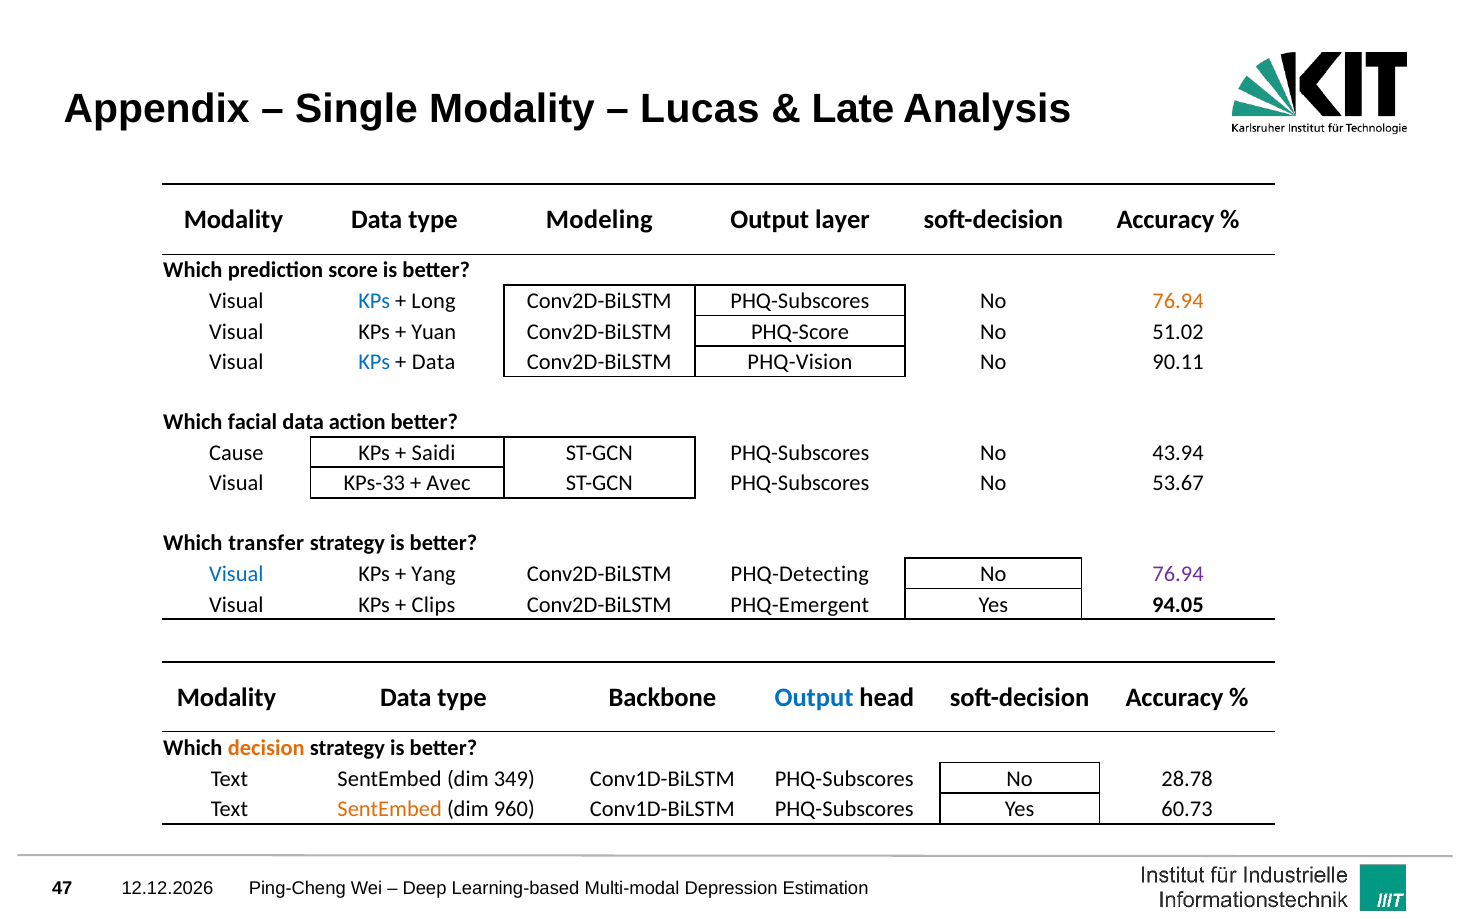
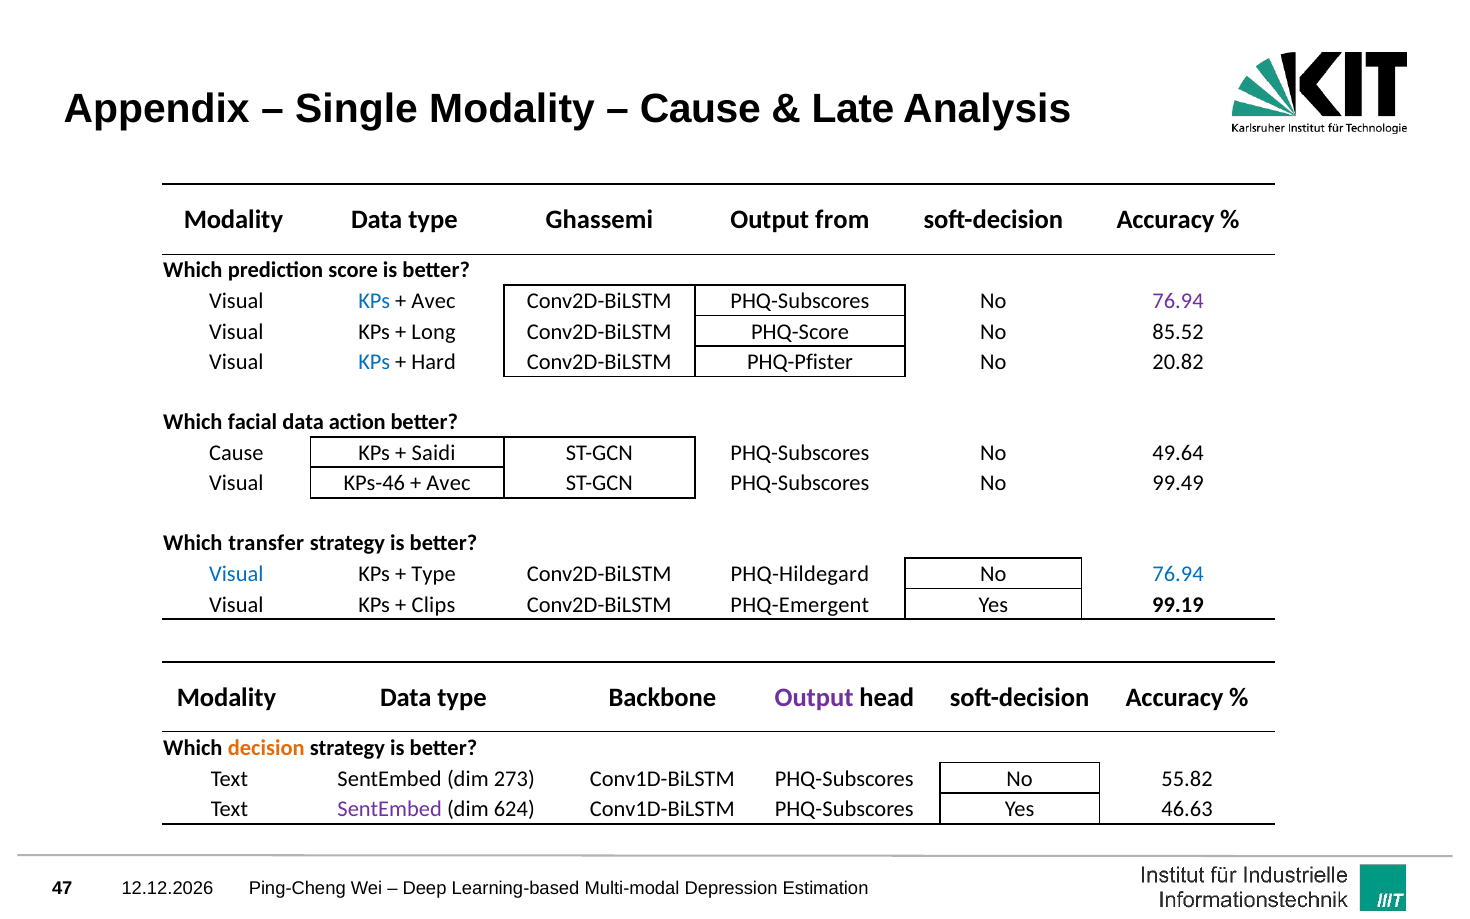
Lucas at (700, 109): Lucas -> Cause
Modeling: Modeling -> Ghassemi
layer: layer -> from
Long at (434, 301): Long -> Avec
76.94 at (1178, 301) colour: orange -> purple
Yuan: Yuan -> Long
51.02: 51.02 -> 85.52
Data at (434, 362): Data -> Hard
PHQ-Vision: PHQ-Vision -> PHQ-Pfister
90.11: 90.11 -> 20.82
43.94: 43.94 -> 49.64
KPs-33: KPs-33 -> KPs-46
53.67: 53.67 -> 99.49
Yang at (434, 574): Yang -> Type
PHQ-Detecting: PHQ-Detecting -> PHQ-Hildegard
76.94 at (1178, 574) colour: purple -> blue
94.05: 94.05 -> 99.19
Output at (814, 698) colour: blue -> purple
349: 349 -> 273
28.78: 28.78 -> 55.82
SentEmbed at (390, 809) colour: orange -> purple
960: 960 -> 624
60.73: 60.73 -> 46.63
